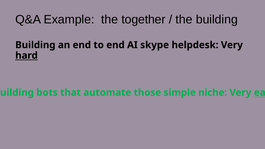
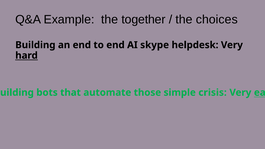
the building: building -> choices
niche: niche -> crisis
